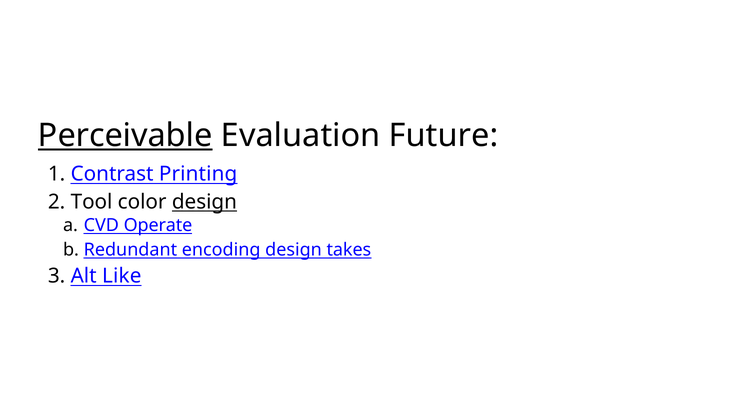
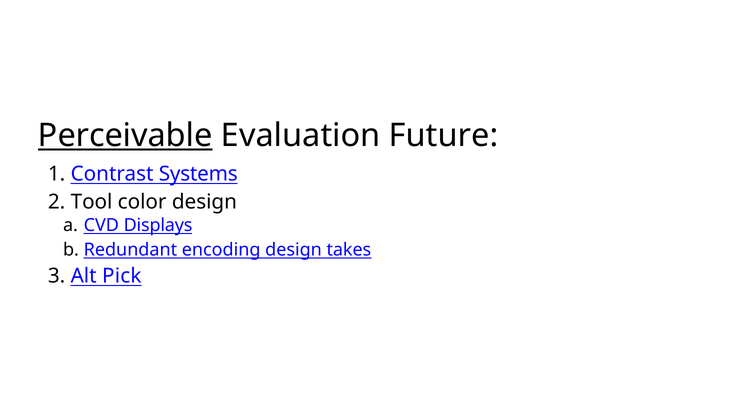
Printing: Printing -> Systems
design at (204, 202) underline: present -> none
Operate: Operate -> Displays
Like: Like -> Pick
